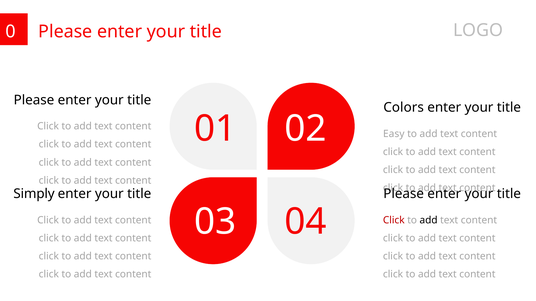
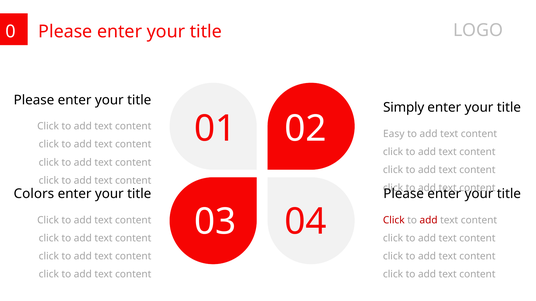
Colors: Colors -> Simply
Simply: Simply -> Colors
add at (429, 220) colour: black -> red
